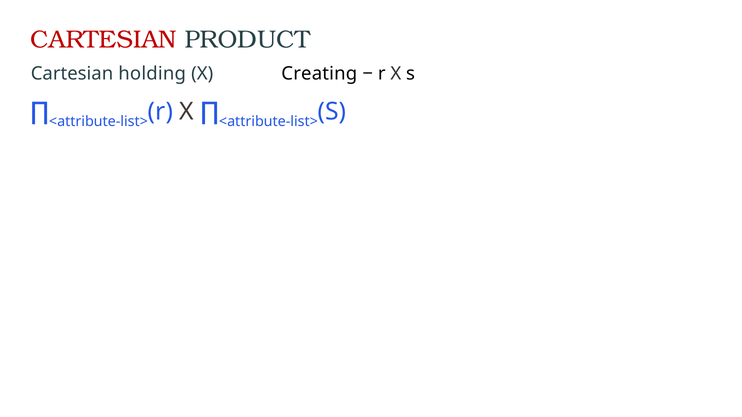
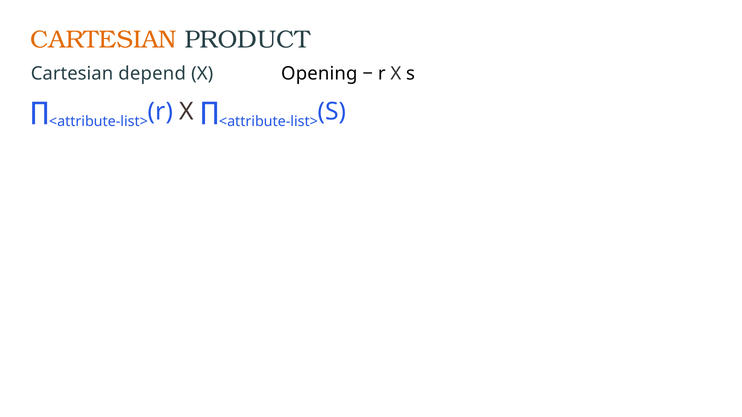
CARTESIAN at (103, 40) colour: red -> orange
holding: holding -> depend
Creating: Creating -> Opening
